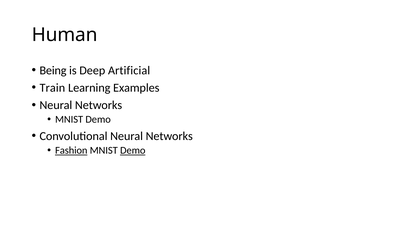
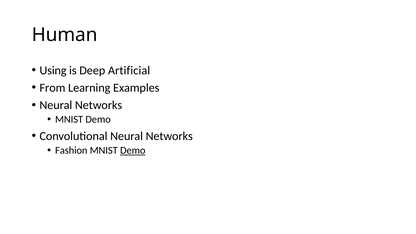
Being: Being -> Using
Train: Train -> From
Fashion underline: present -> none
